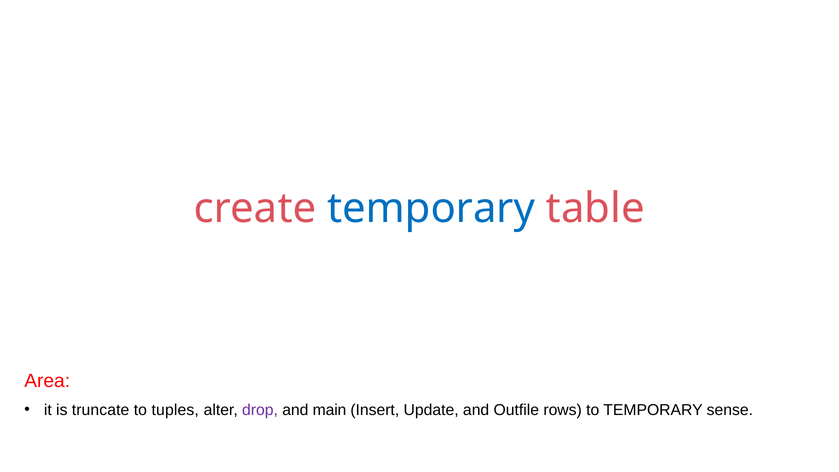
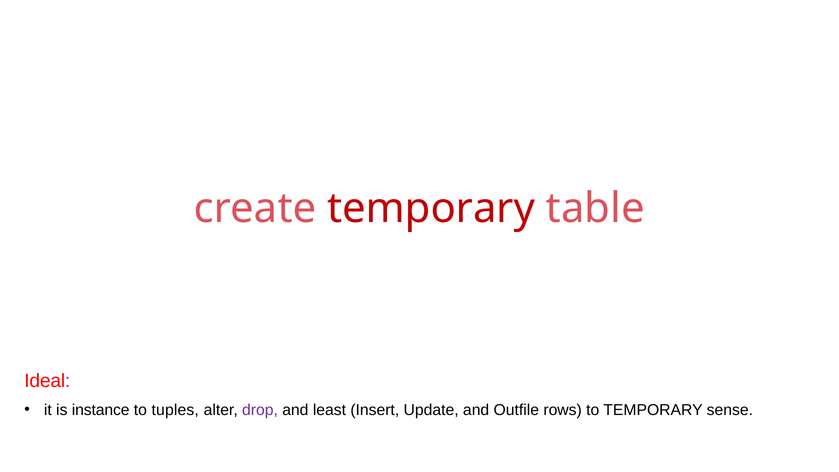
temporary at (431, 209) colour: blue -> red
Area: Area -> Ideal
truncate: truncate -> instance
main: main -> least
